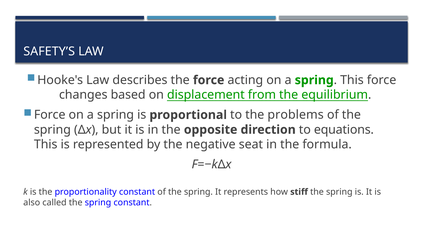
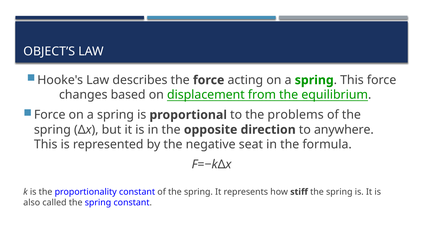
SAFETY’S: SAFETY’S -> OBJECT’S
equations: equations -> anywhere
